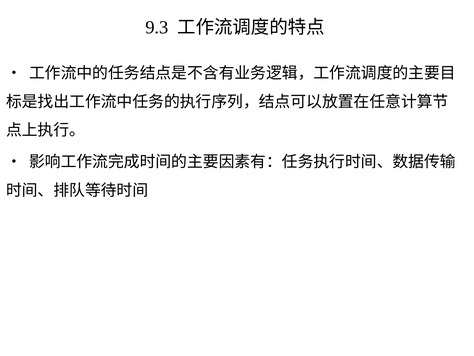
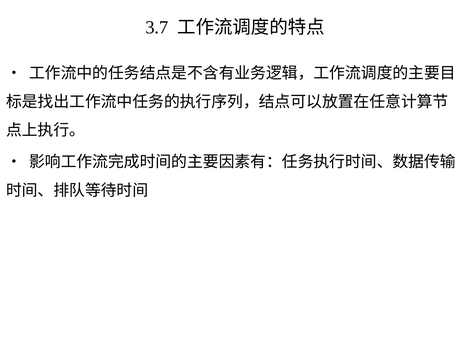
9.3: 9.3 -> 3.7
